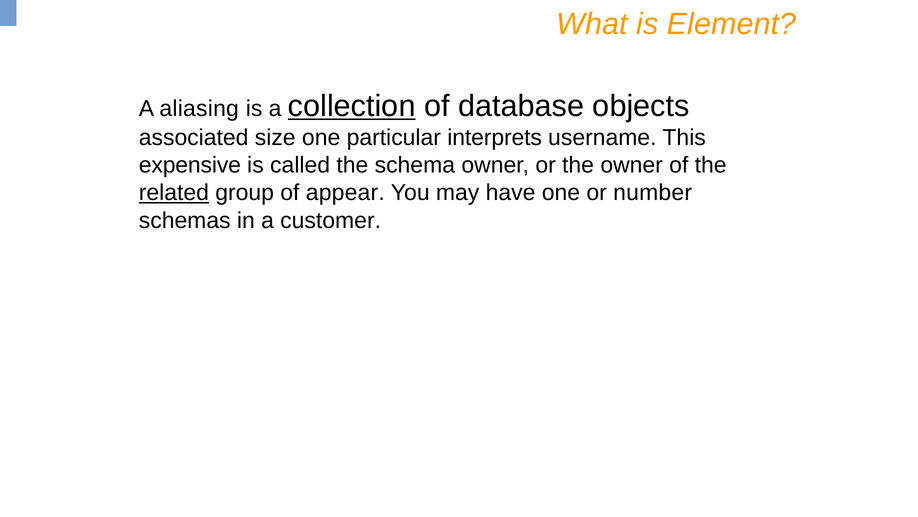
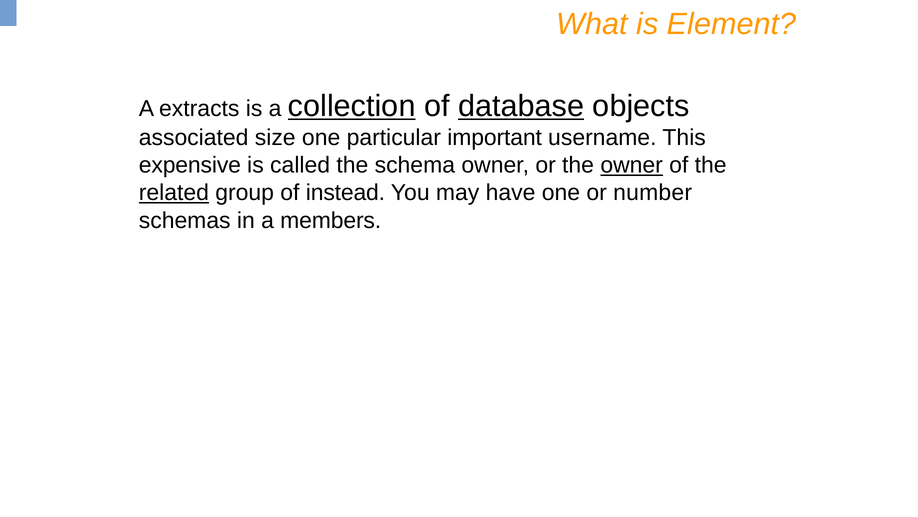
aliasing: aliasing -> extracts
database underline: none -> present
interprets: interprets -> important
owner at (632, 165) underline: none -> present
appear: appear -> instead
customer: customer -> members
